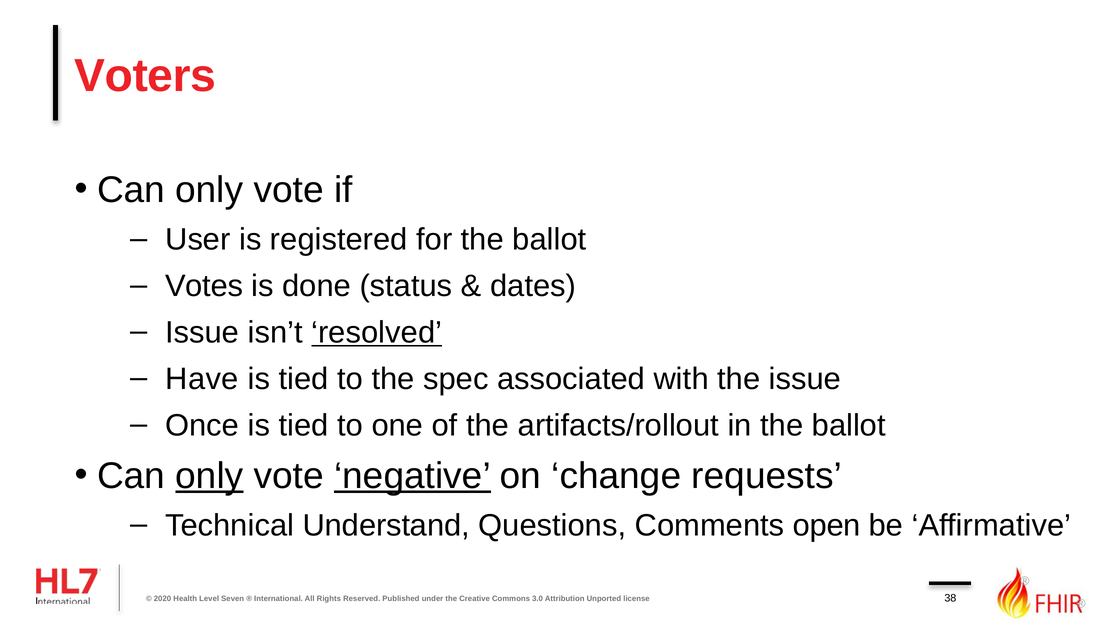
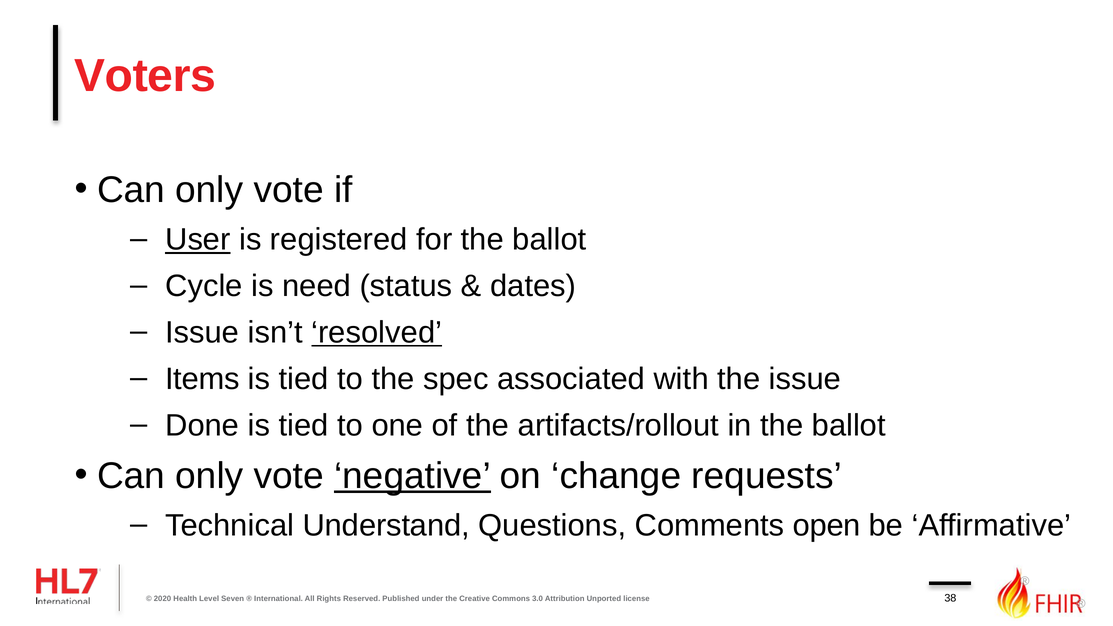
User underline: none -> present
Votes: Votes -> Cycle
done: done -> need
Have: Have -> Items
Once: Once -> Done
only at (209, 476) underline: present -> none
